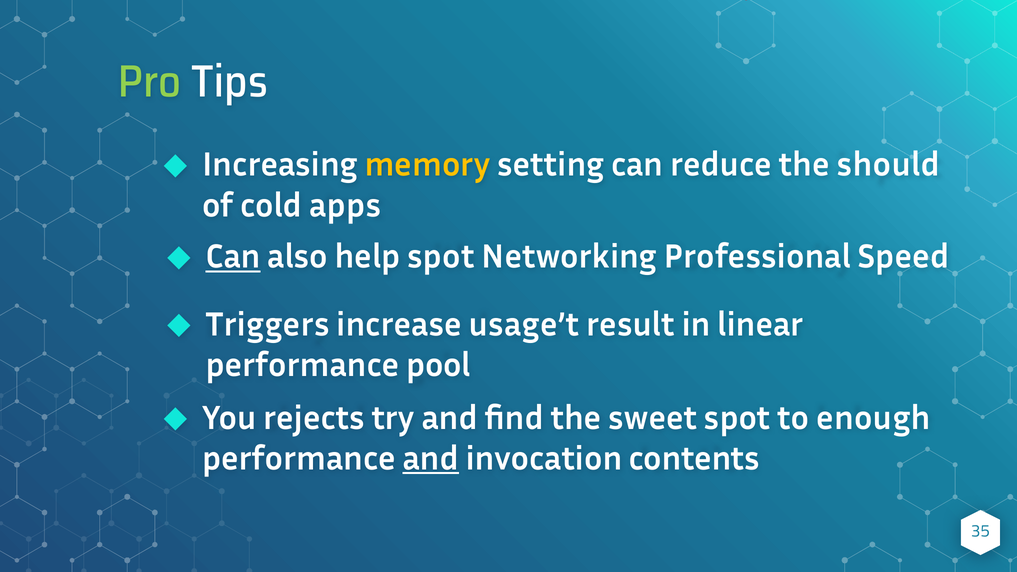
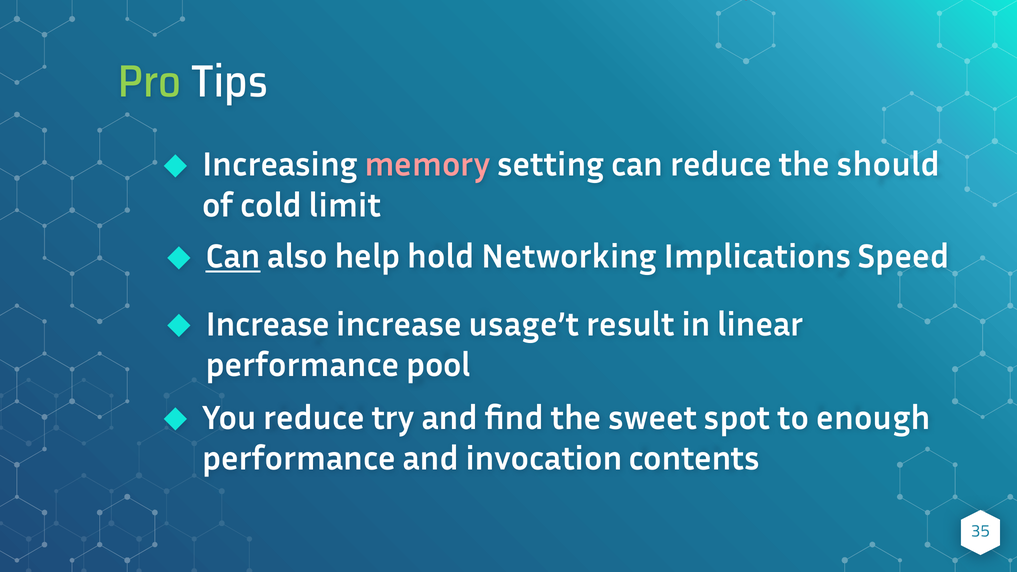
memory colour: yellow -> pink
apps: apps -> limit
help spot: spot -> hold
Professional: Professional -> Implications
Triggers at (268, 325): Triggers -> Increase
You rejects: rejects -> reduce
and at (431, 459) underline: present -> none
